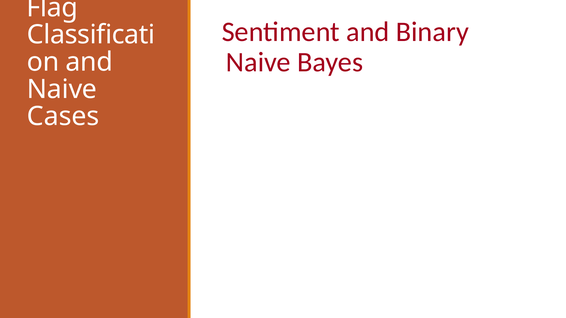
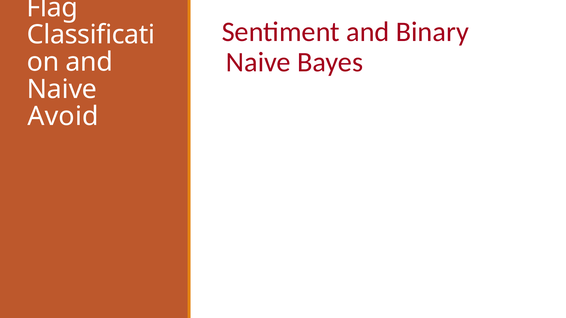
Cases: Cases -> Avoid
